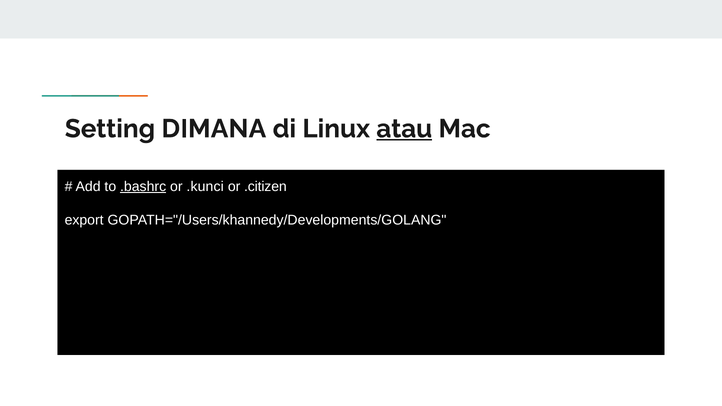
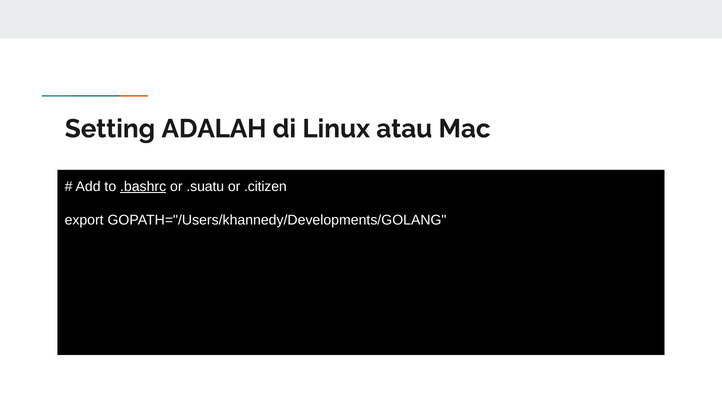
DIMANA: DIMANA -> ADALAH
atau underline: present -> none
.kunci: .kunci -> .suatu
